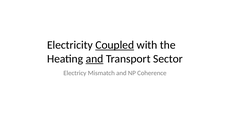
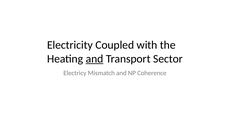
Coupled underline: present -> none
